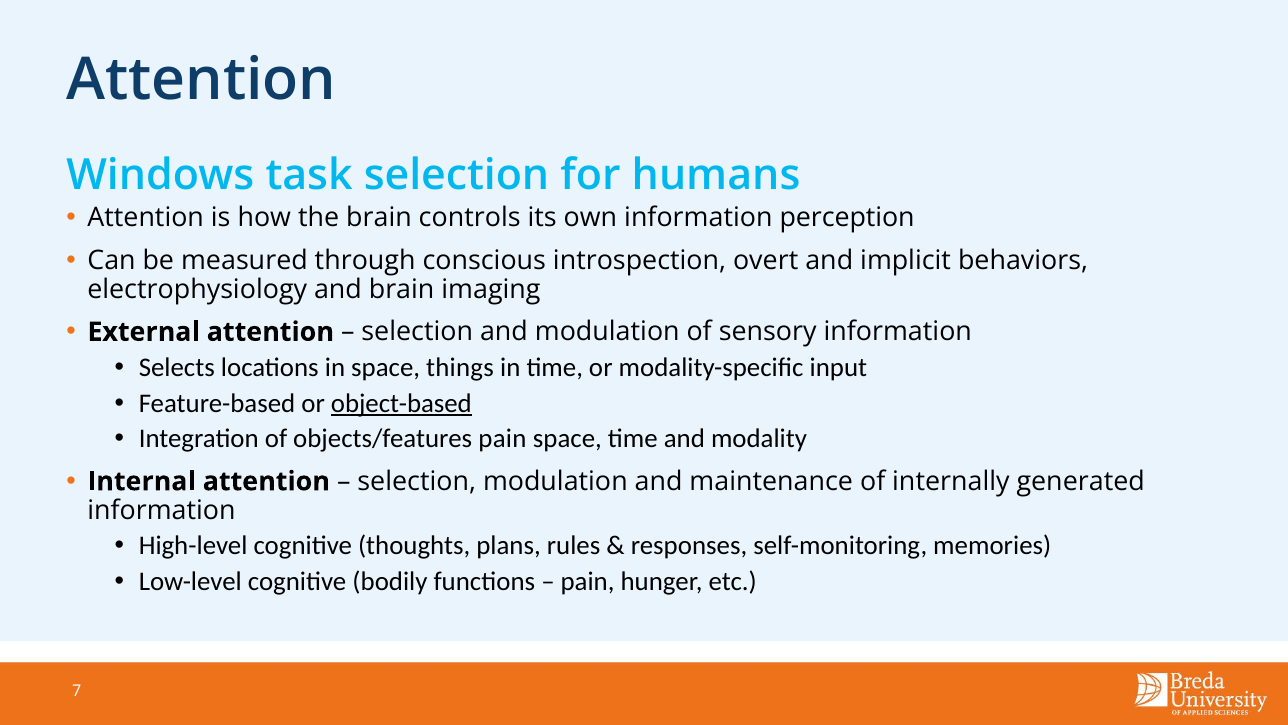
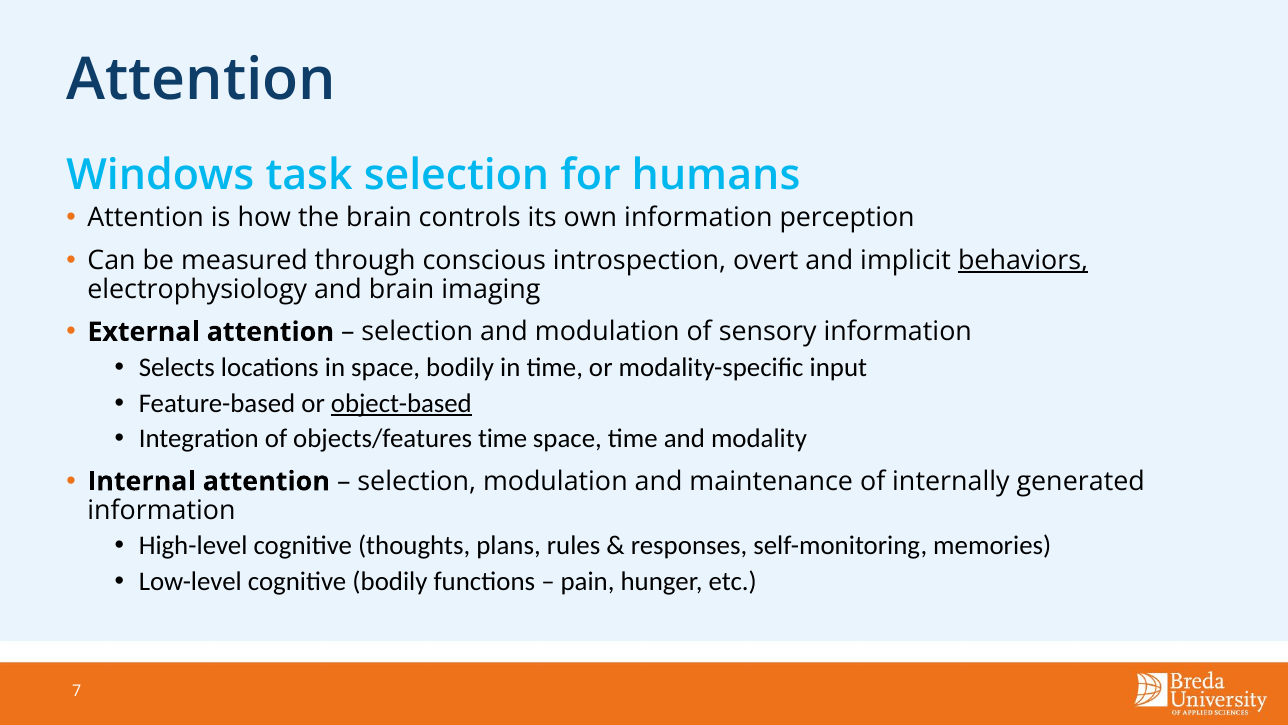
behaviors underline: none -> present
space things: things -> bodily
objects/features pain: pain -> time
